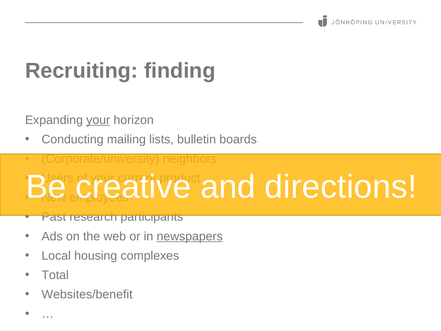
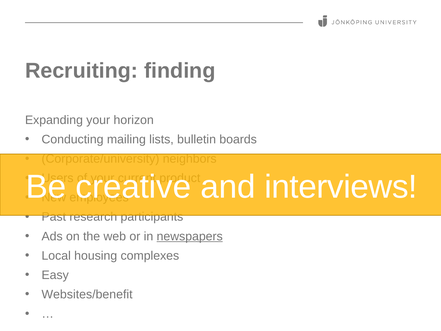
your at (98, 120) underline: present -> none
directions: directions -> interviews
Total: Total -> Easy
